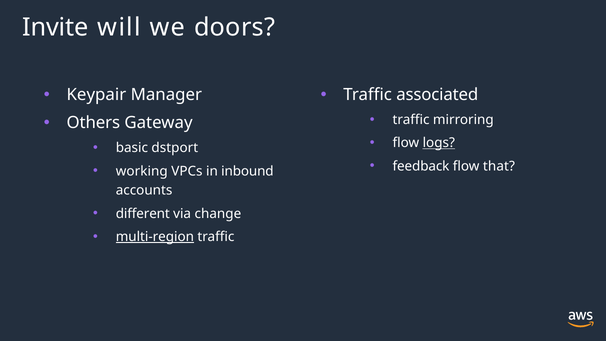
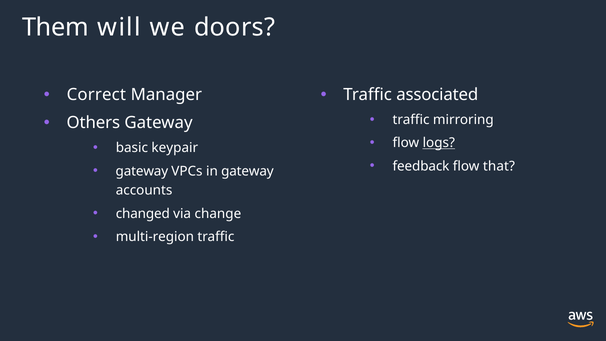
Invite: Invite -> Them
Keypair: Keypair -> Correct
dstport: dstport -> keypair
working at (142, 171): working -> gateway
in inbound: inbound -> gateway
different: different -> changed
multi-region underline: present -> none
